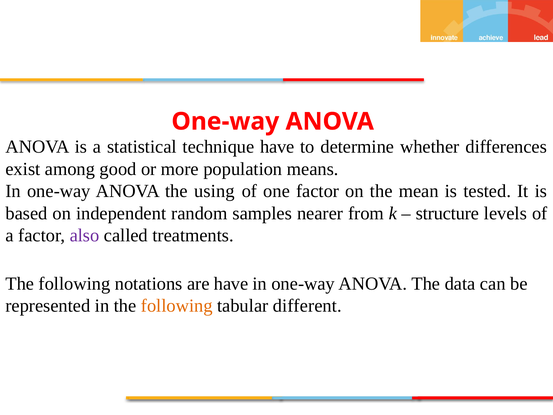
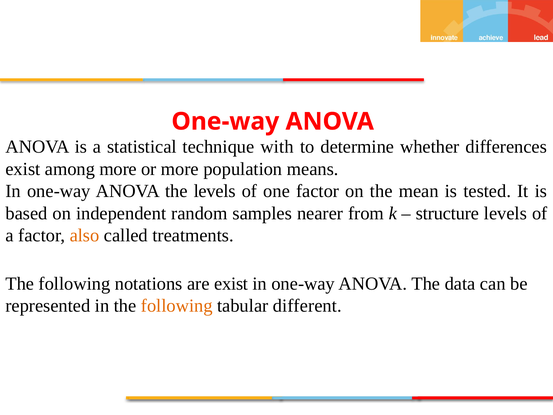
technique have: have -> with
among good: good -> more
the using: using -> levels
also colour: purple -> orange
are have: have -> exist
